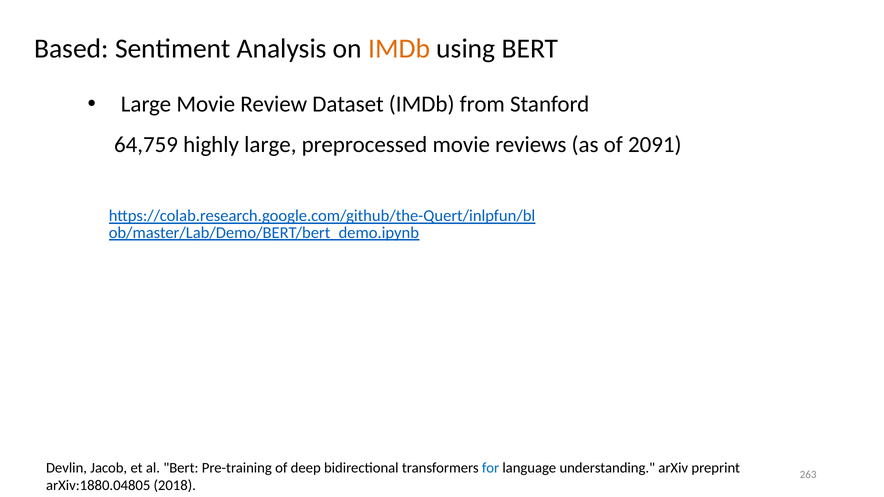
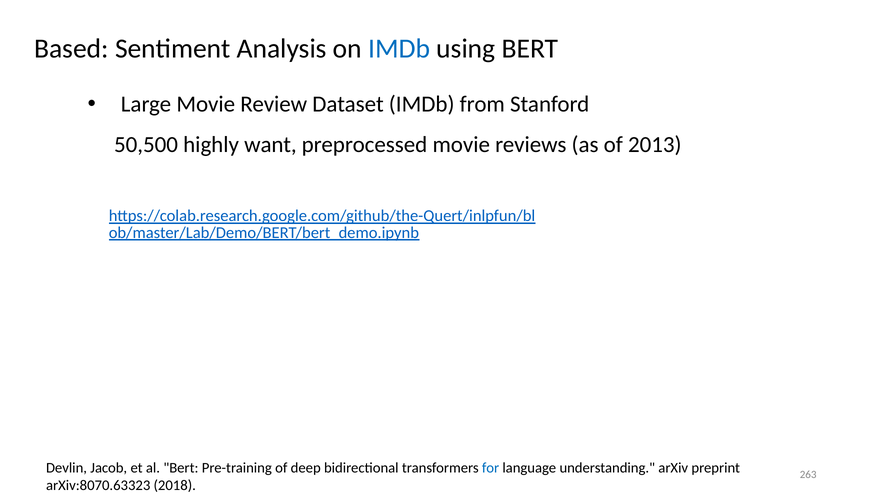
IMDb at (399, 49) colour: orange -> blue
64,759: 64,759 -> 50,500
highly large: large -> want
2091: 2091 -> 2013
arXiv:1880.04805: arXiv:1880.04805 -> arXiv:8070.63323
